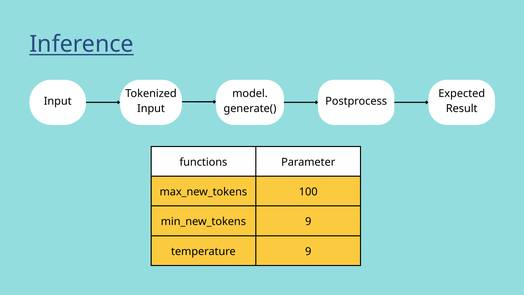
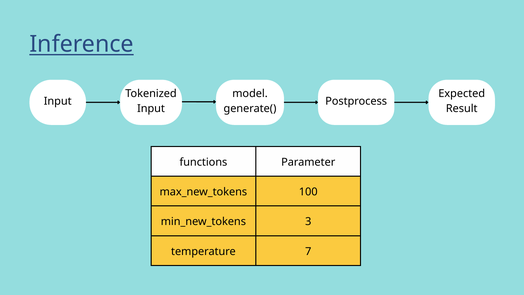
9 at (308, 221): 9 -> 3
temperature 9: 9 -> 7
